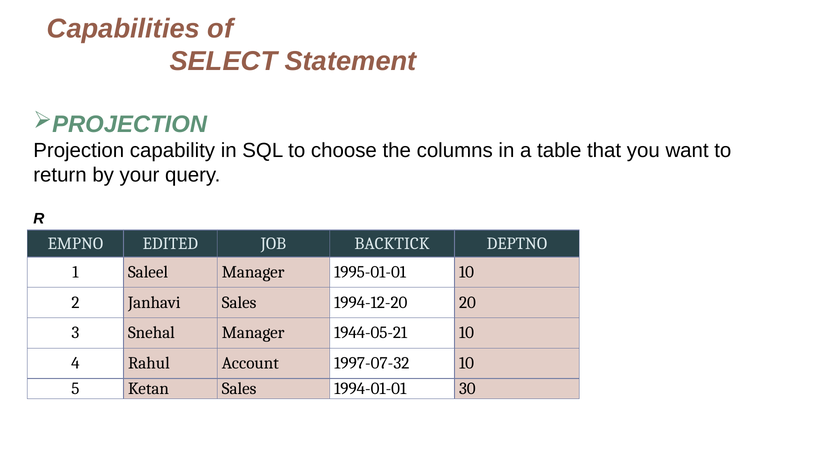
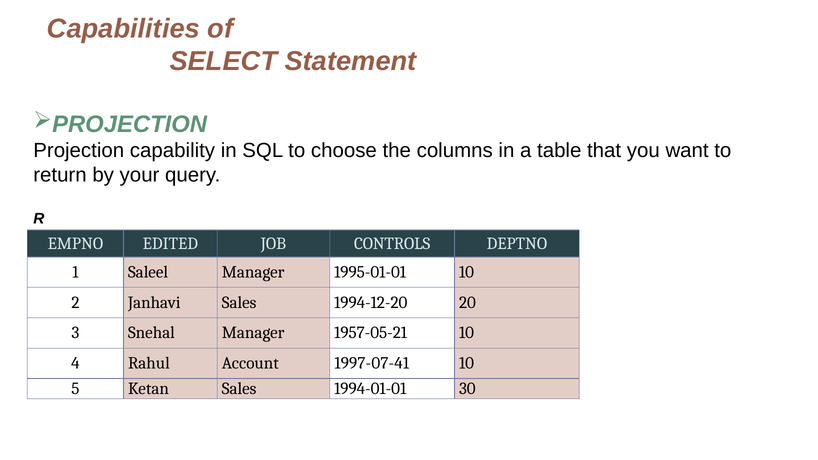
BACKTICK: BACKTICK -> CONTROLS
1944-05-21: 1944-05-21 -> 1957-05-21
1997-07-32: 1997-07-32 -> 1997-07-41
